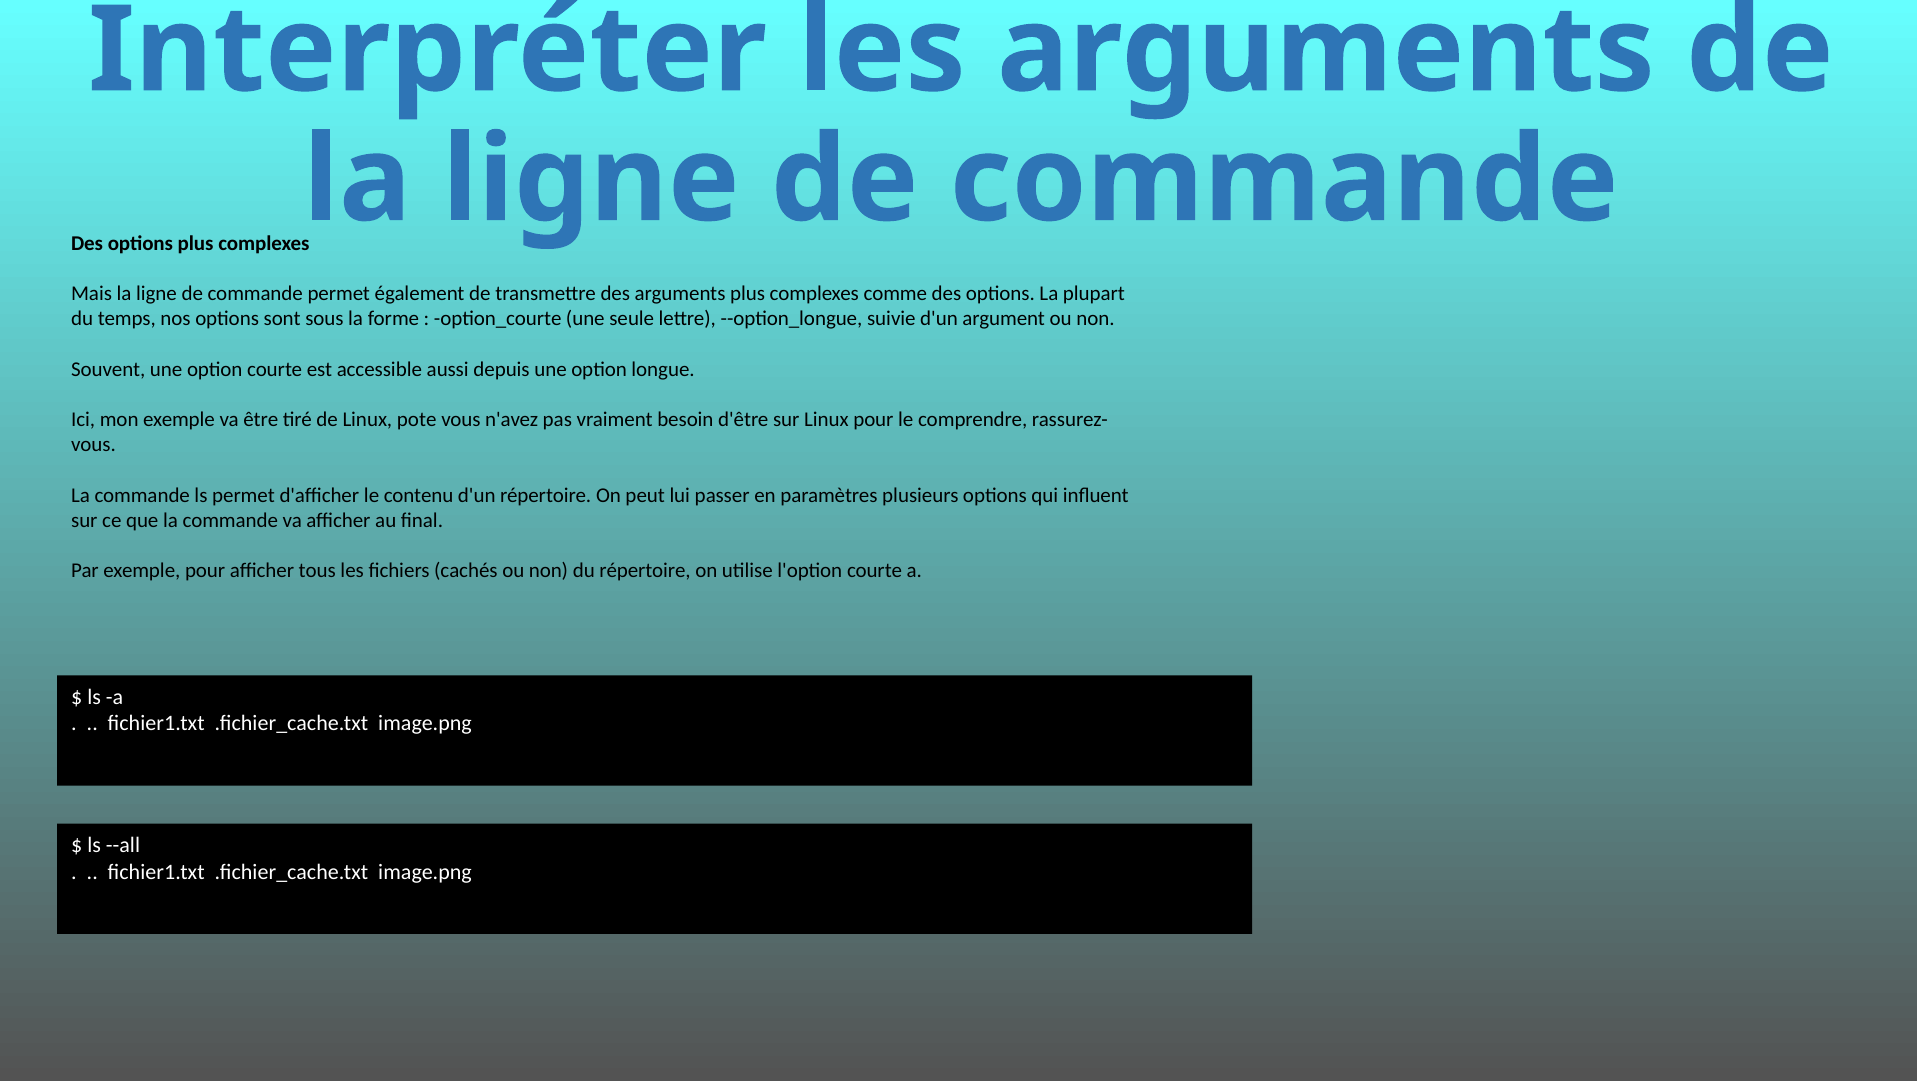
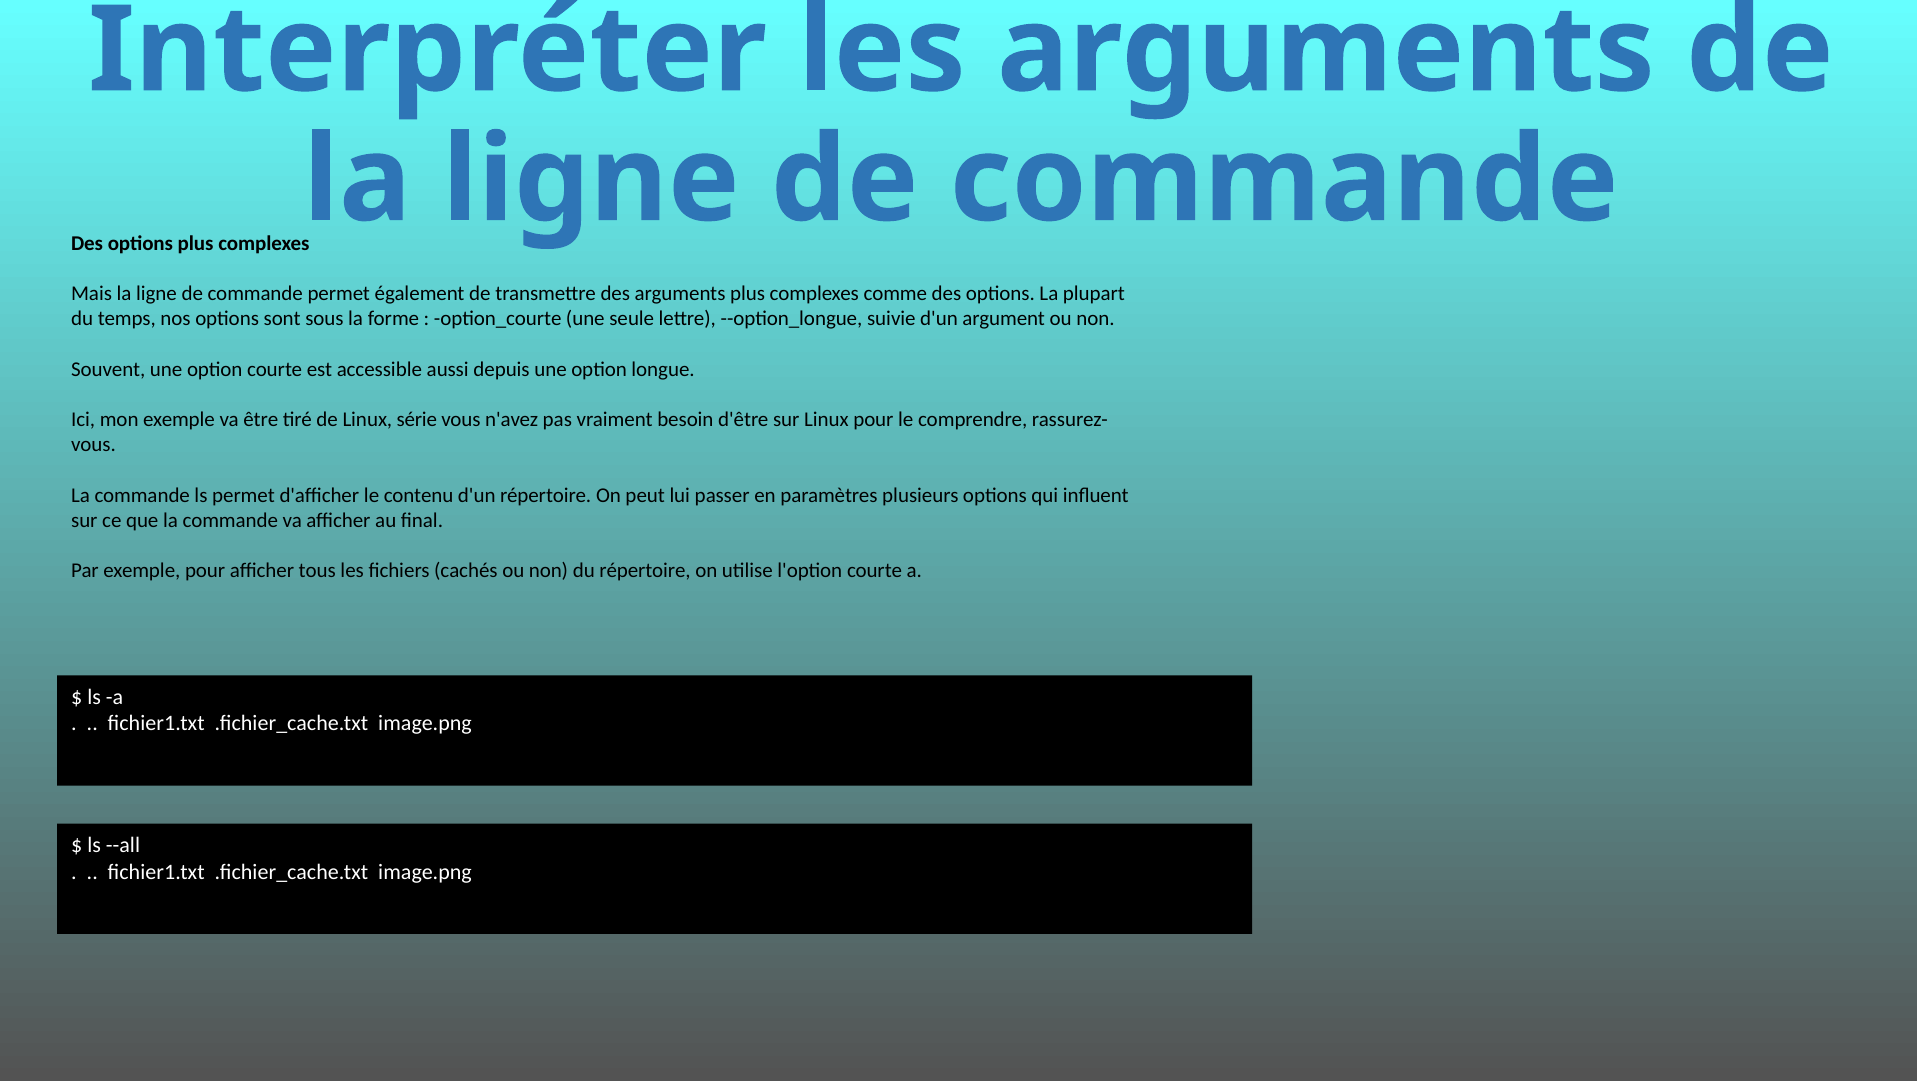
pote: pote -> série
